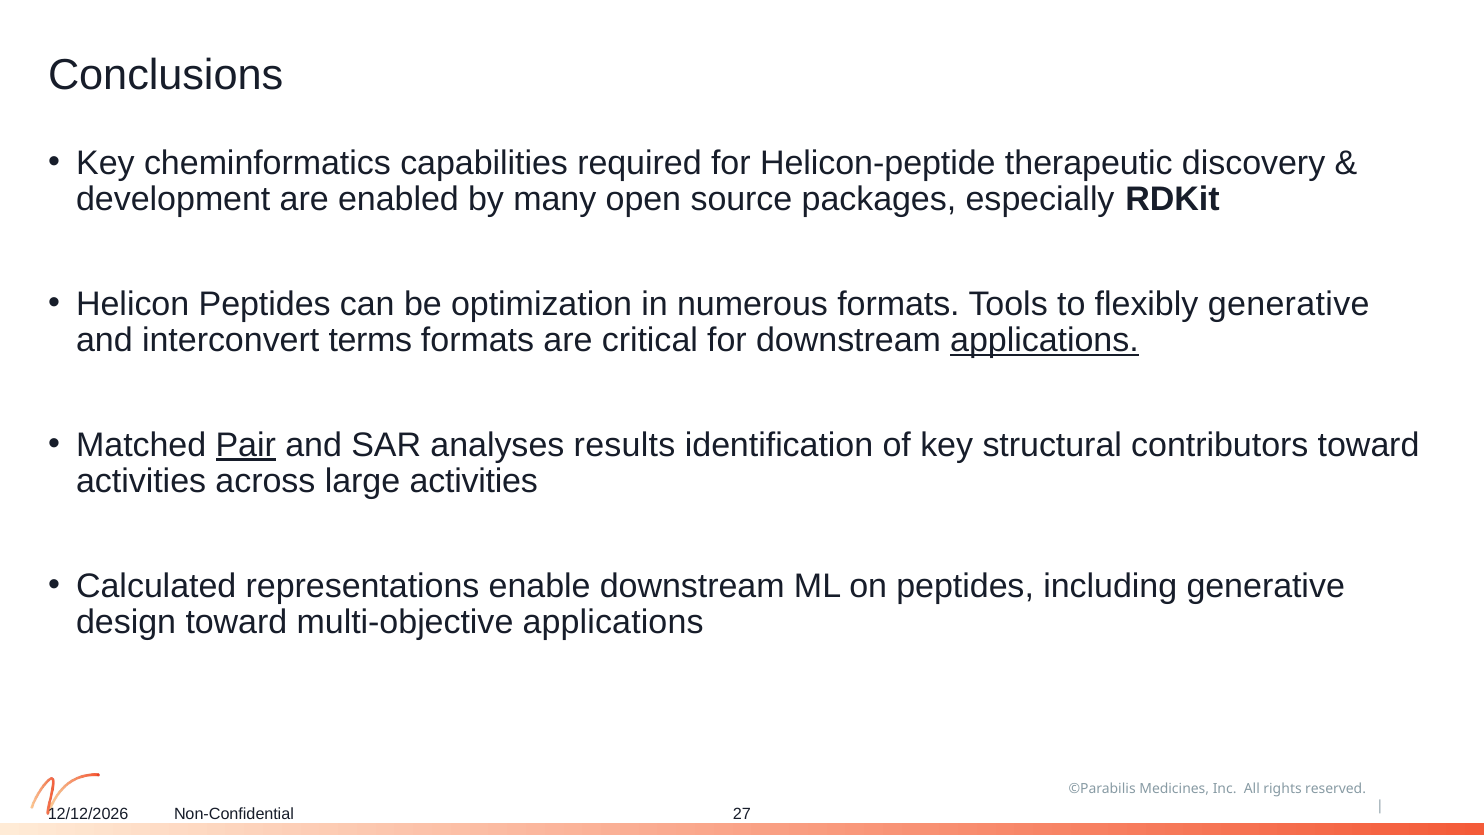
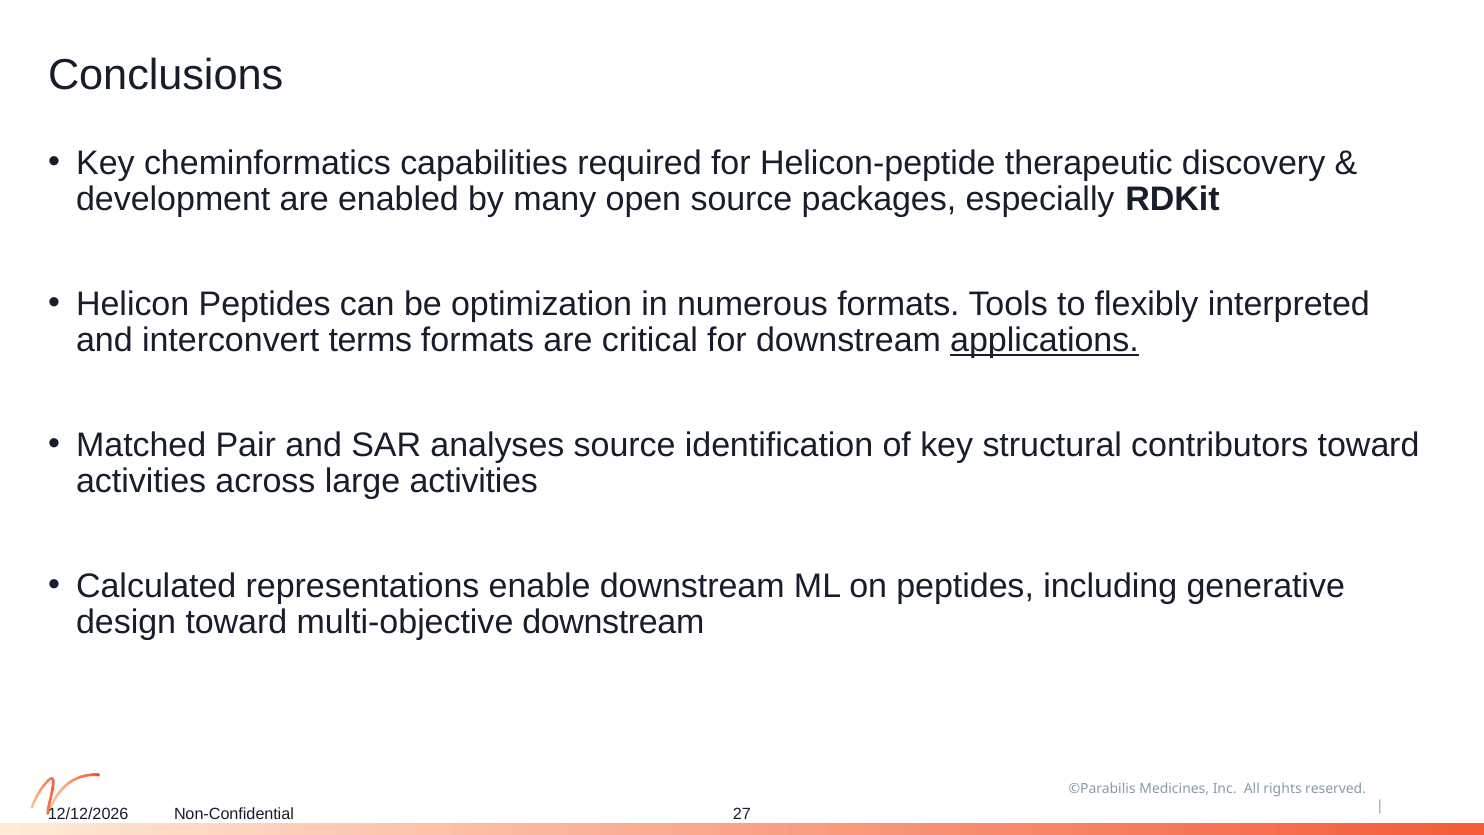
flexibly generative: generative -> interpreted
Pair underline: present -> none
analyses results: results -> source
multi-objective applications: applications -> downstream
